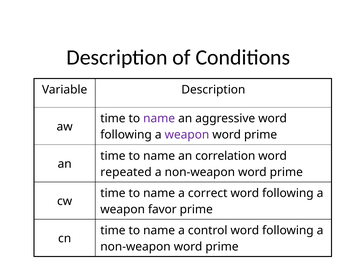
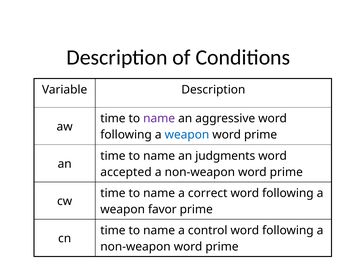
weapon at (187, 135) colour: purple -> blue
correlation: correlation -> judgments
repeated: repeated -> accepted
